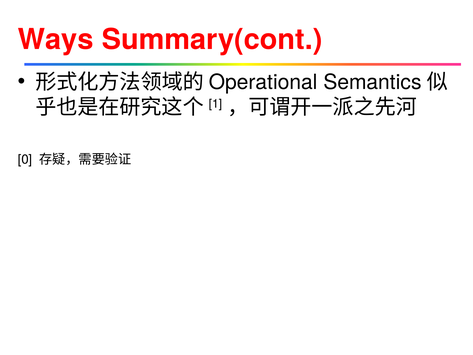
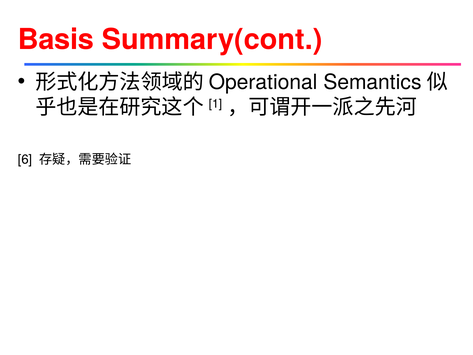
Ways: Ways -> Basis
0: 0 -> 6
